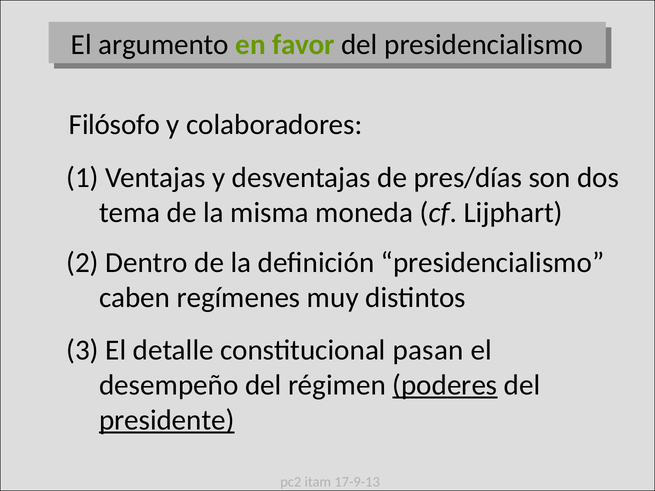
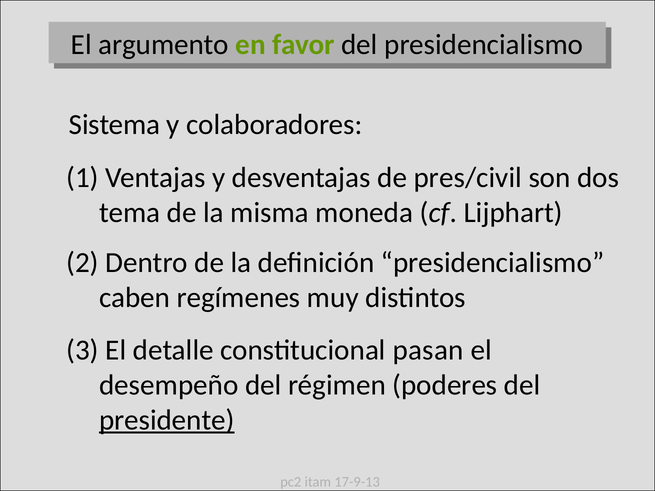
Filósofo: Filósofo -> Sistema
pres/días: pres/días -> pres/civil
poderes underline: present -> none
